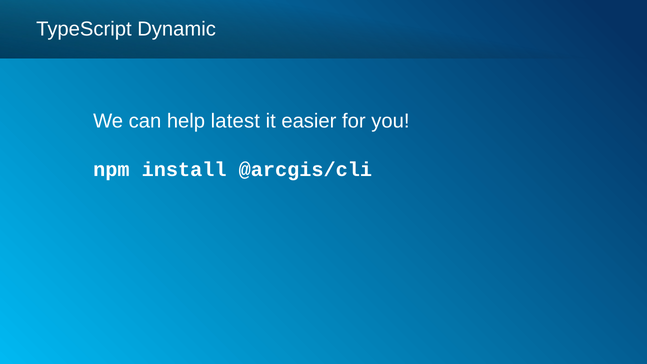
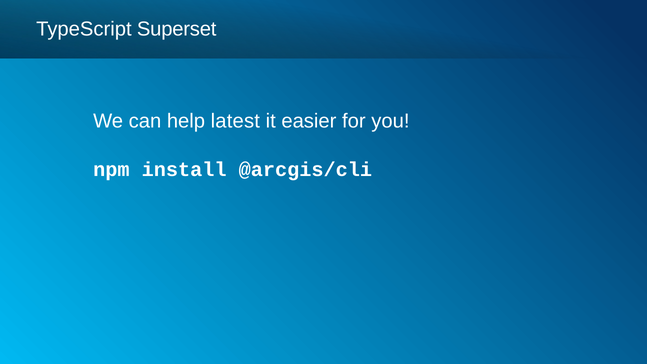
Dynamic: Dynamic -> Superset
